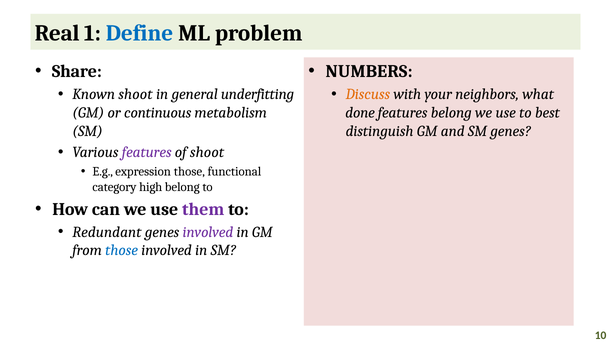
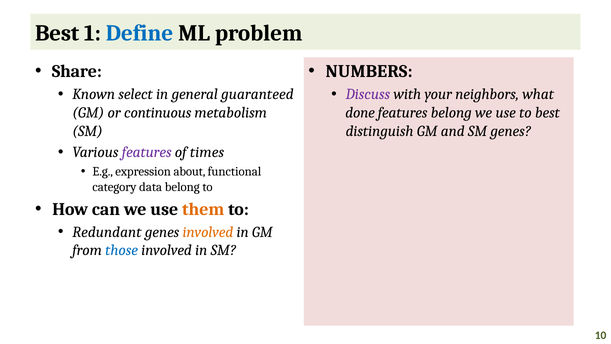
Real at (57, 33): Real -> Best
Known shoot: shoot -> select
underfitting: underfitting -> guaranteed
Discuss colour: orange -> purple
of shoot: shoot -> times
expression those: those -> about
high: high -> data
them colour: purple -> orange
involved at (208, 232) colour: purple -> orange
